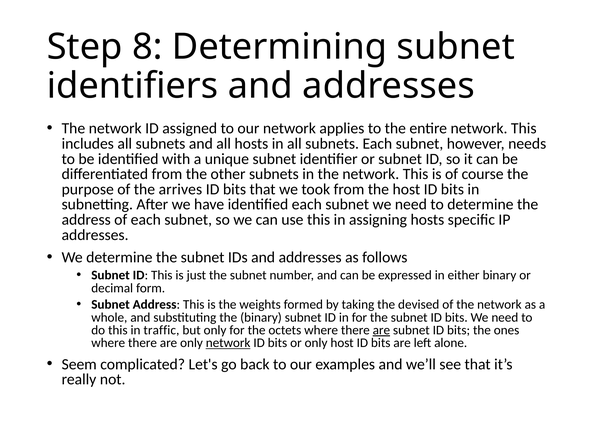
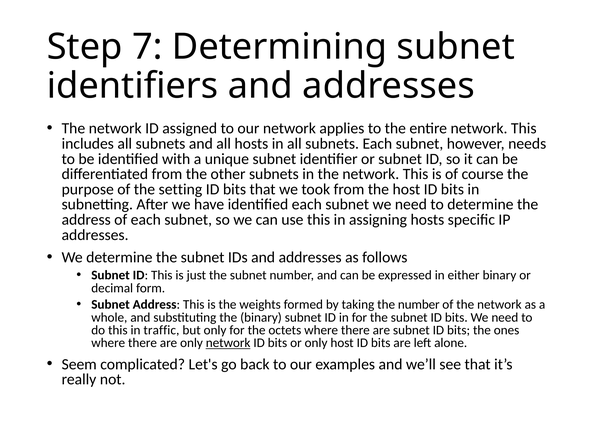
8: 8 -> 7
arrives: arrives -> setting
the devised: devised -> number
are at (381, 331) underline: present -> none
